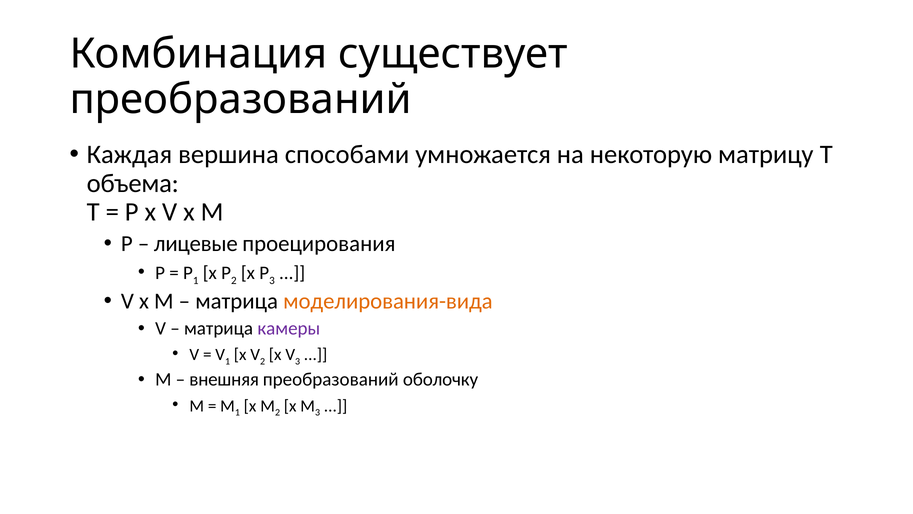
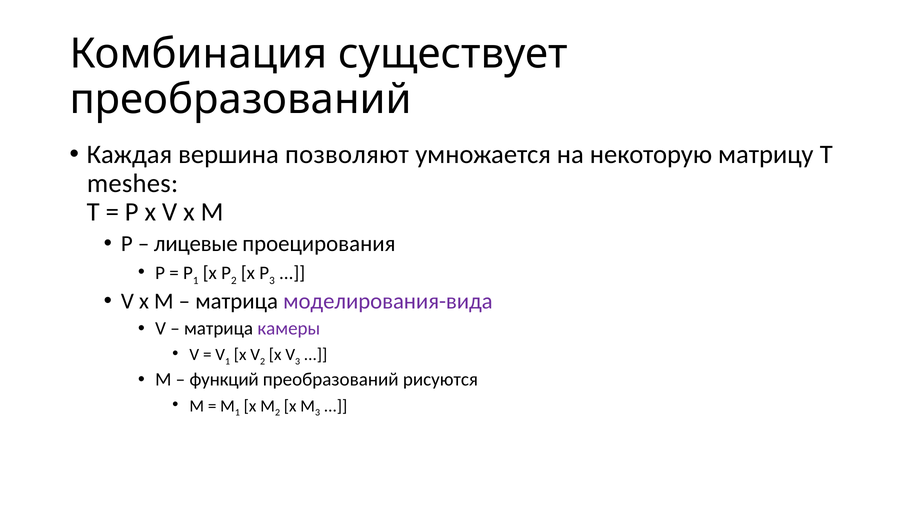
способами: способами -> позволяют
объема: объема -> meshes
моделирования-вида colour: orange -> purple
внешняя: внешняя -> функций
оболочку: оболочку -> рисуются
